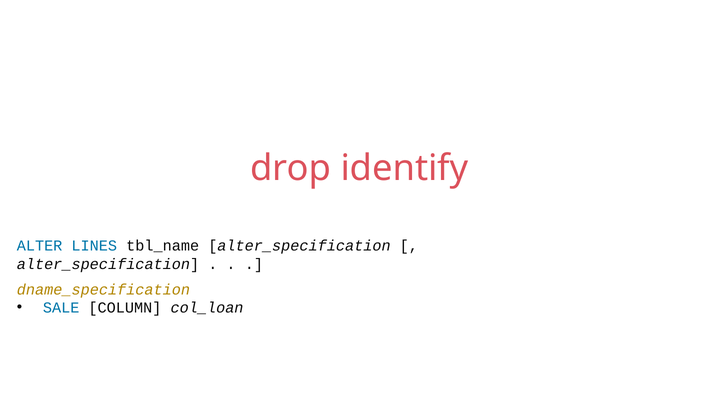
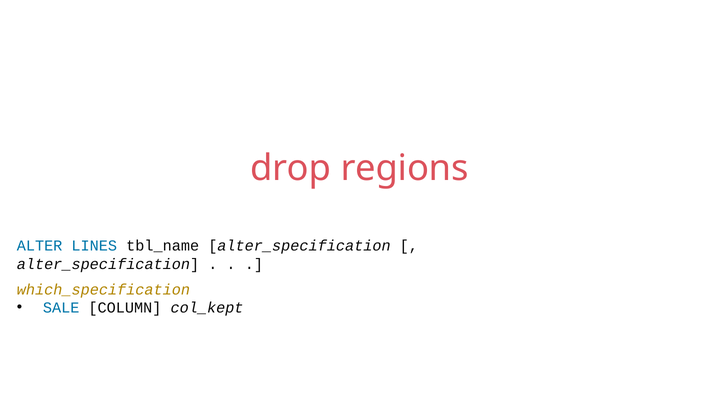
identify: identify -> regions
dname_specification: dname_specification -> which_specification
col_loan: col_loan -> col_kept
